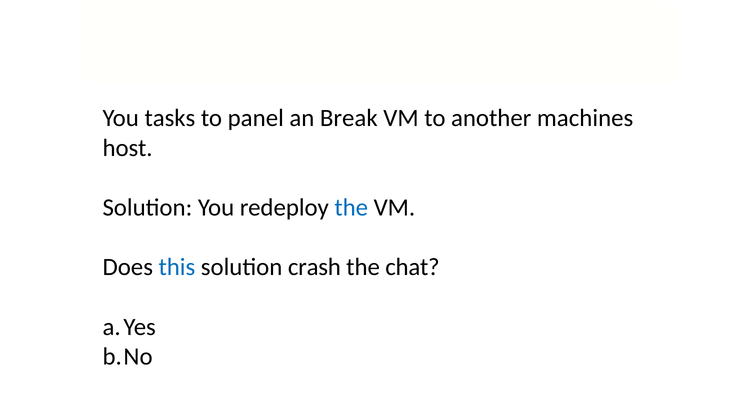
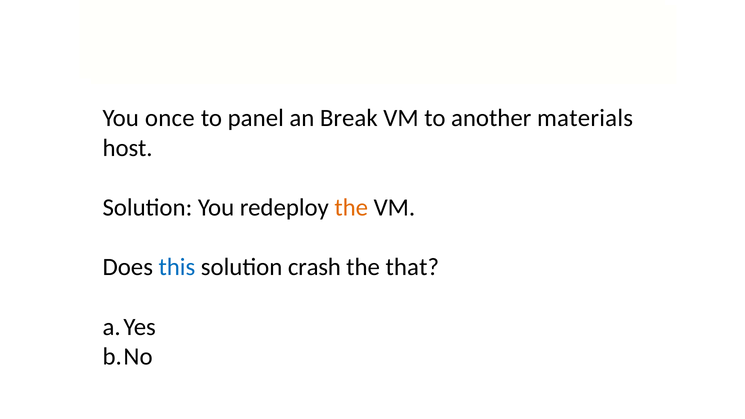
tasks: tasks -> once
machines: machines -> materials
the at (351, 208) colour: blue -> orange
chat: chat -> that
